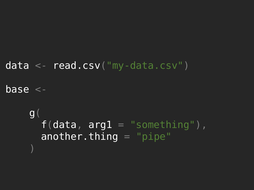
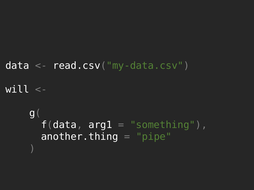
base: base -> will
